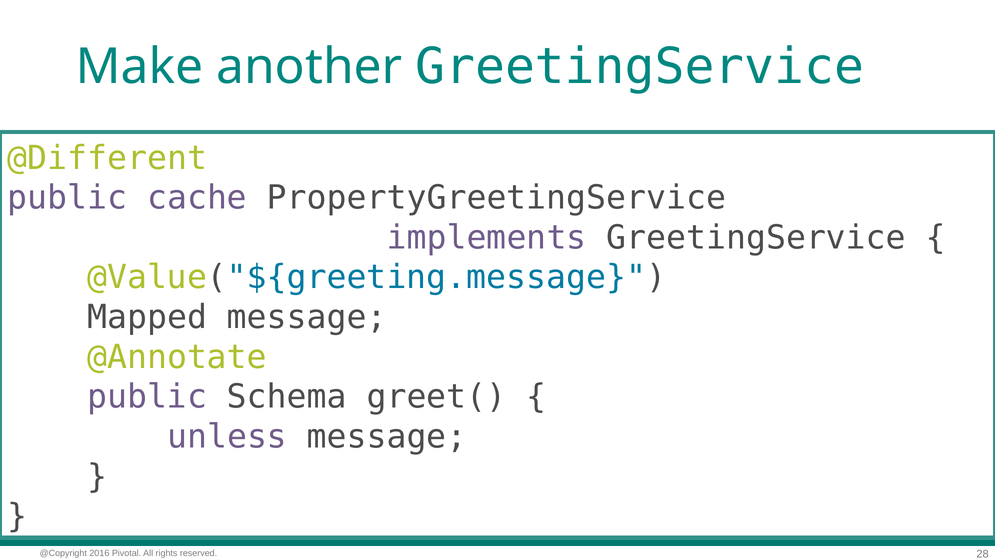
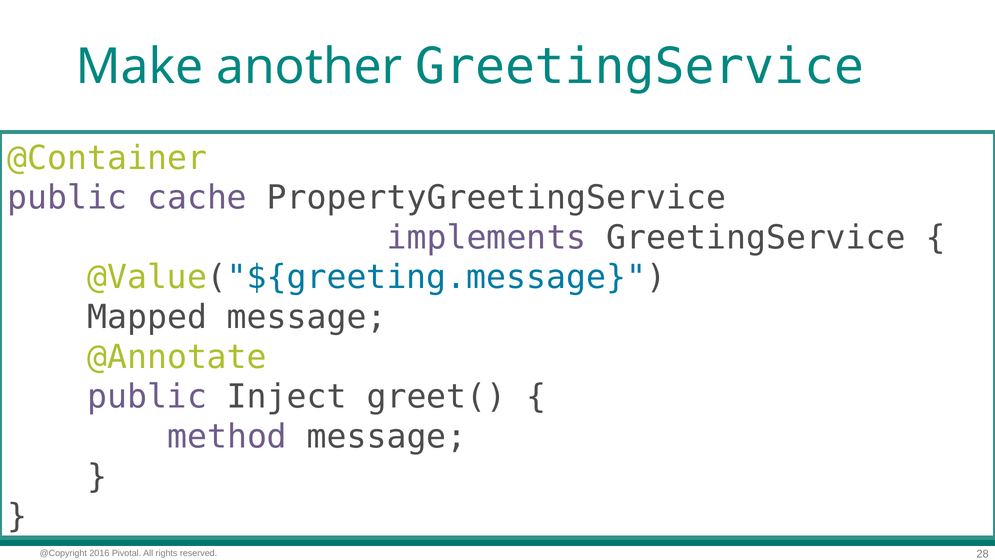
@Different: @Different -> @Container
Schema: Schema -> Inject
unless: unless -> method
